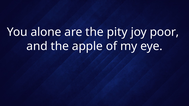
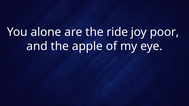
pity: pity -> ride
